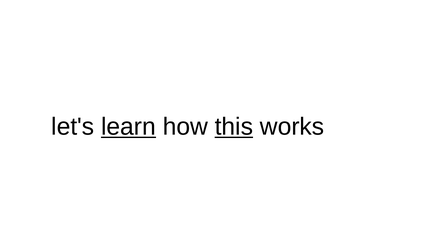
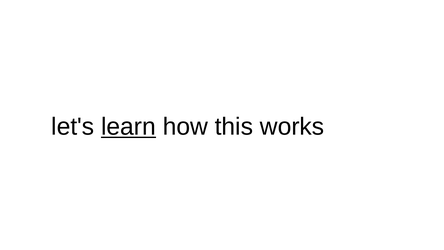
this underline: present -> none
